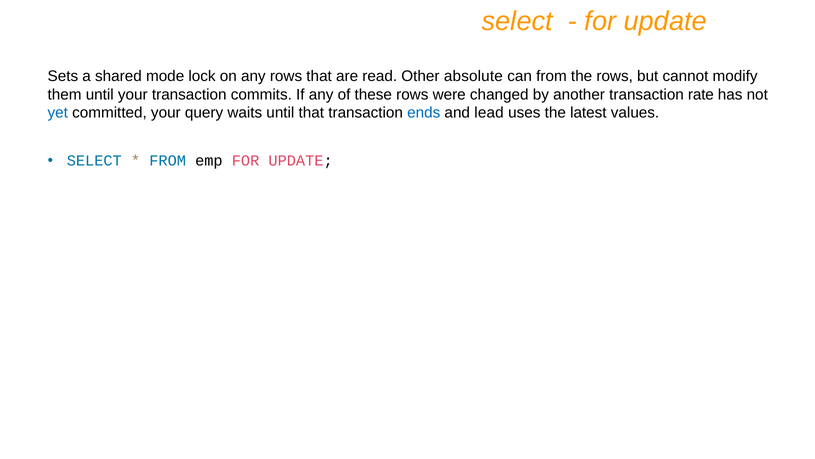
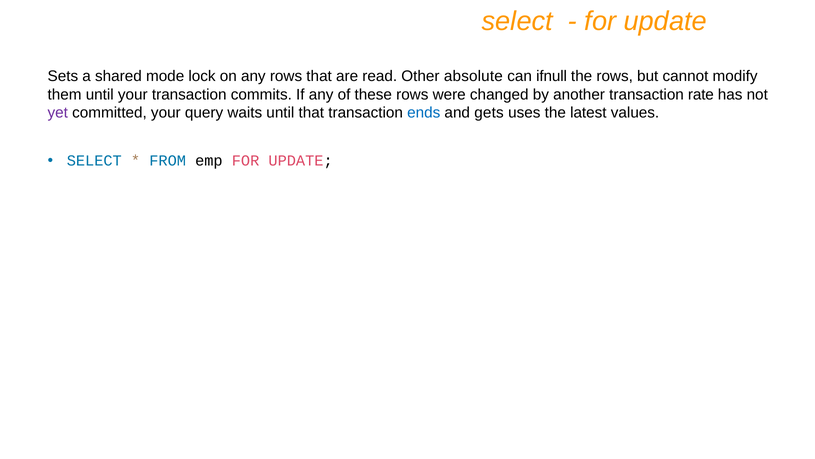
can from: from -> ifnull
yet colour: blue -> purple
lead: lead -> gets
